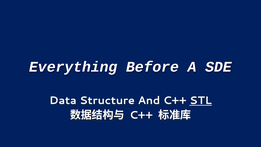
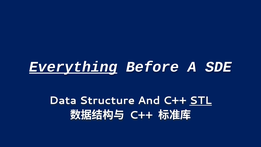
Everything underline: none -> present
